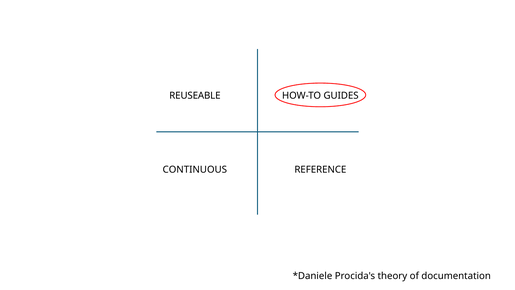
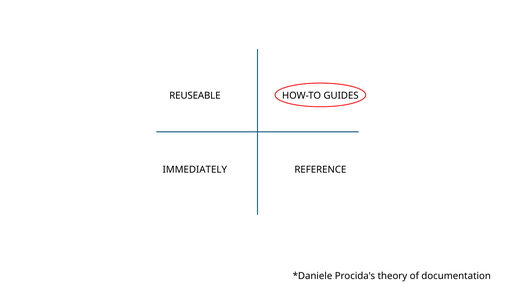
CONTINUOUS: CONTINUOUS -> IMMEDIATELY
